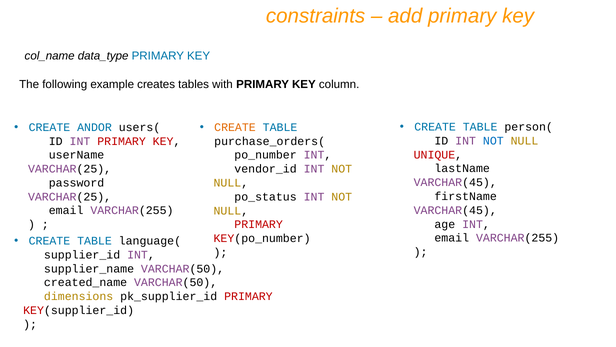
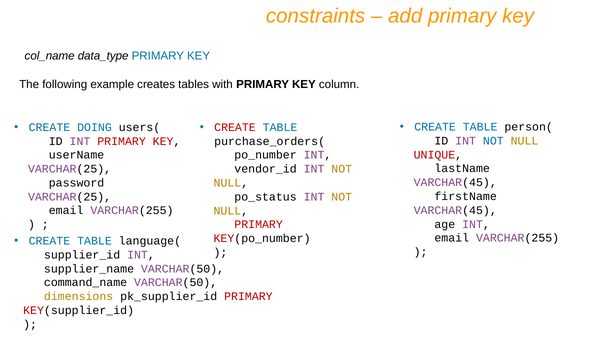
ANDOR: ANDOR -> DOING
CREATE at (235, 127) colour: orange -> red
created_name: created_name -> command_name
